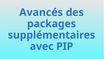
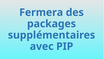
Avancés: Avancés -> Fermera
